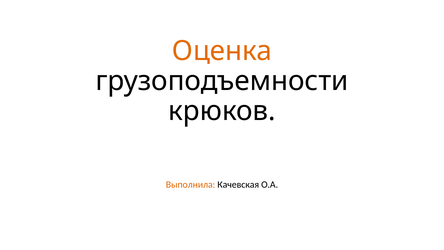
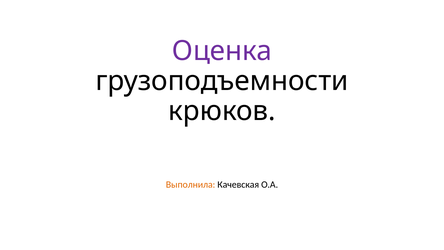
Оценка colour: orange -> purple
